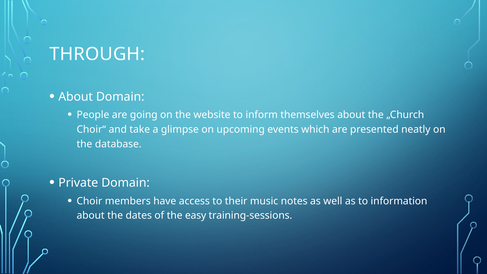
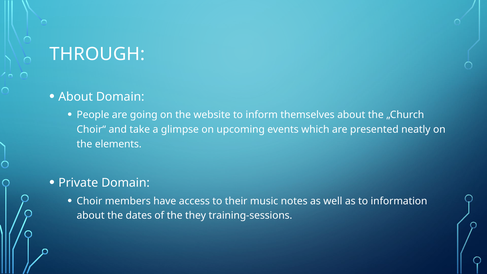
database: database -> elements
easy: easy -> they
